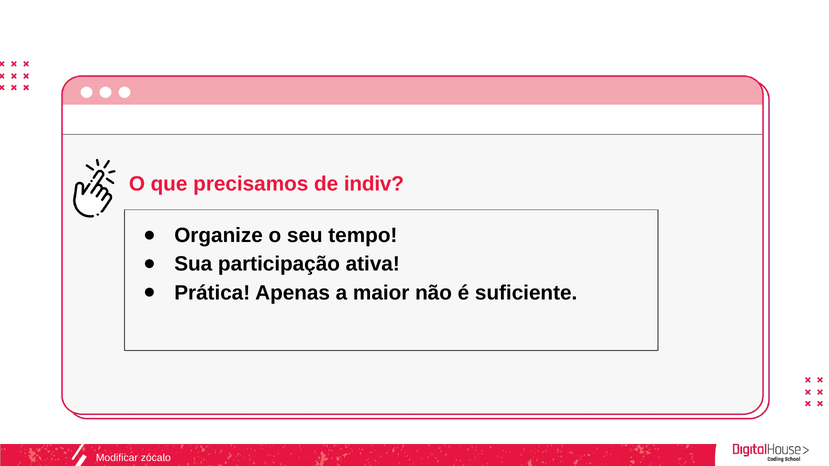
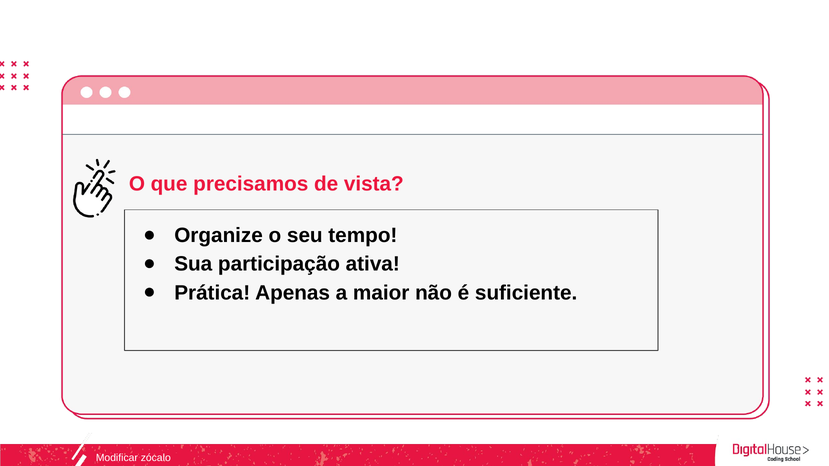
indiv: indiv -> vista
